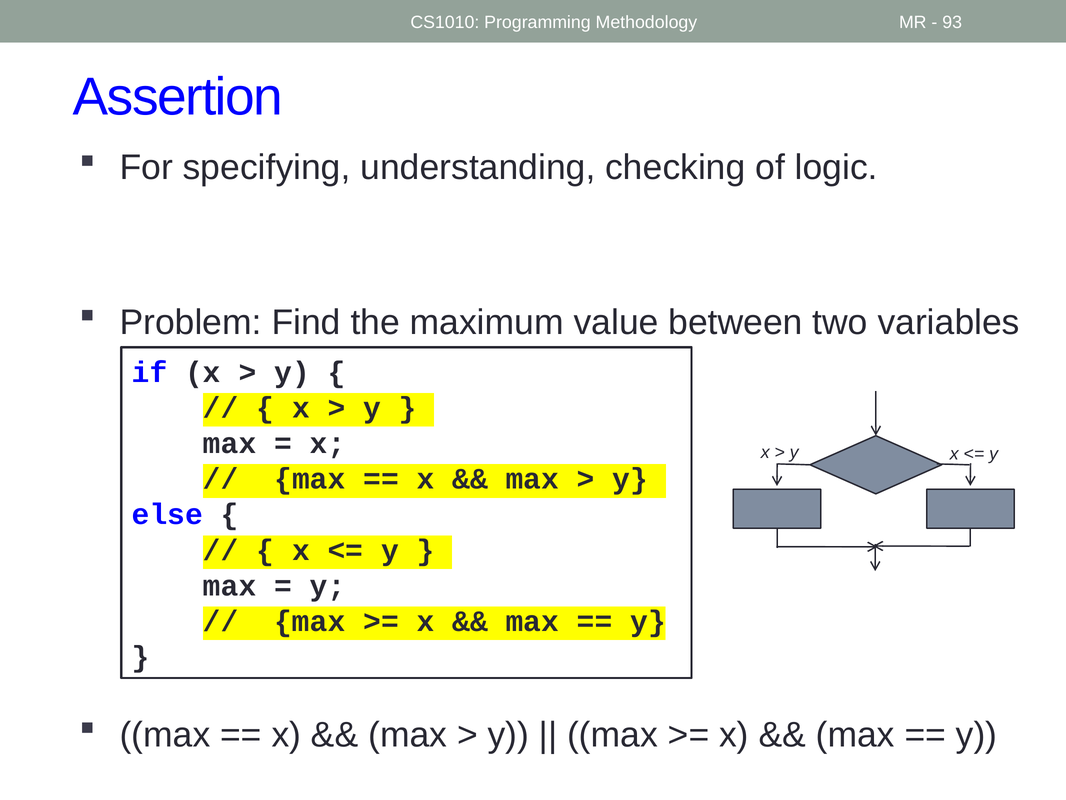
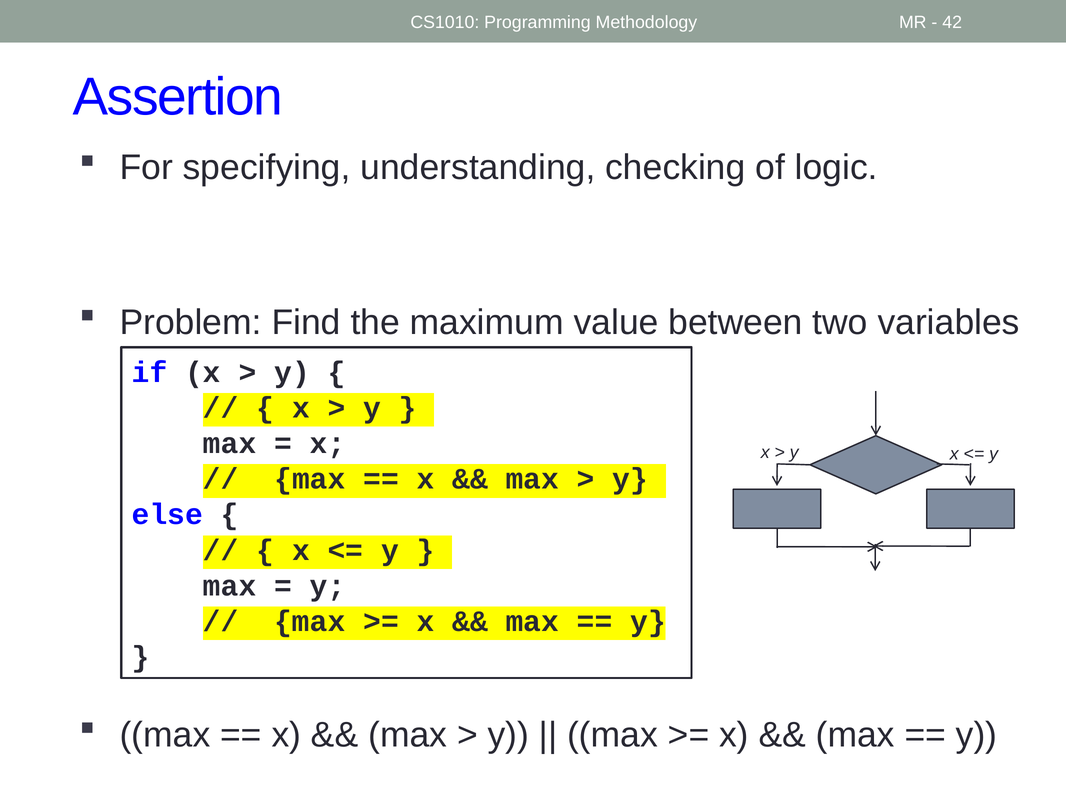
93: 93 -> 42
